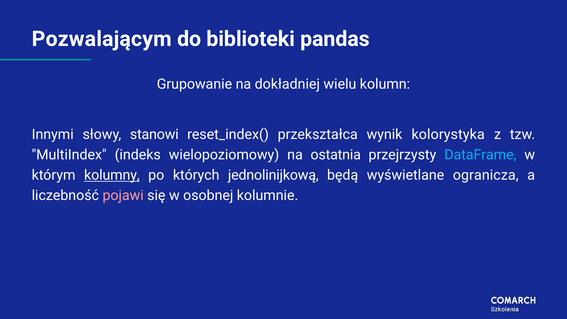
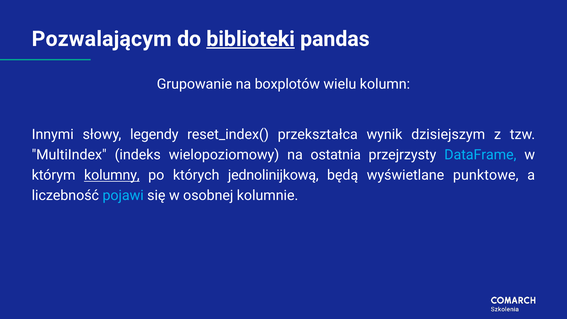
biblioteki underline: none -> present
dokładniej: dokładniej -> boxplotów
stanowi: stanowi -> legendy
kolorystyka: kolorystyka -> dzisiejszym
ogranicza: ogranicza -> punktowe
pojawi colour: pink -> light blue
